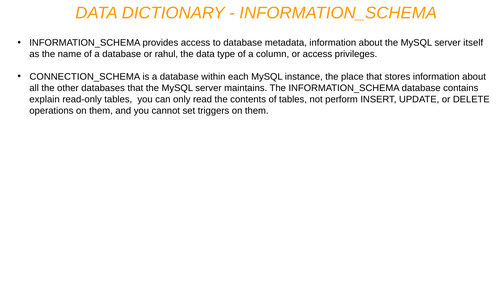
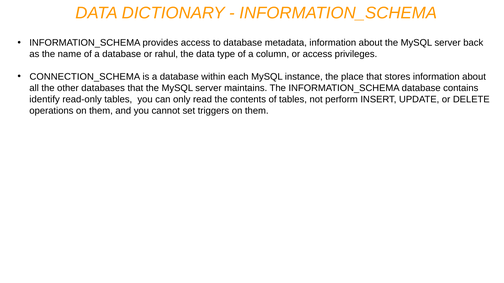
itself: itself -> back
explain: explain -> identify
